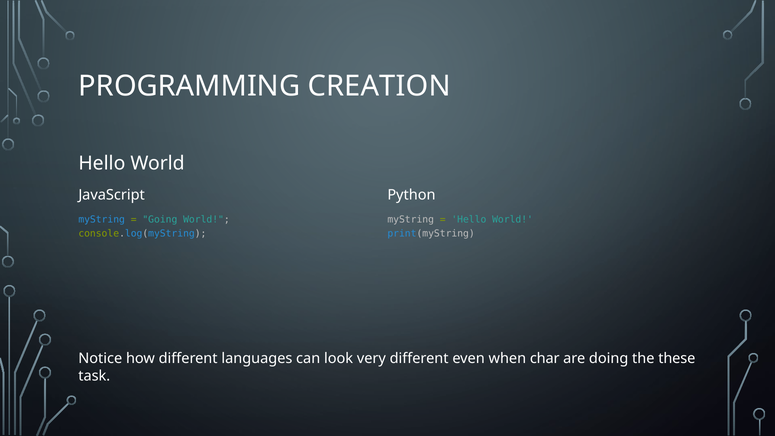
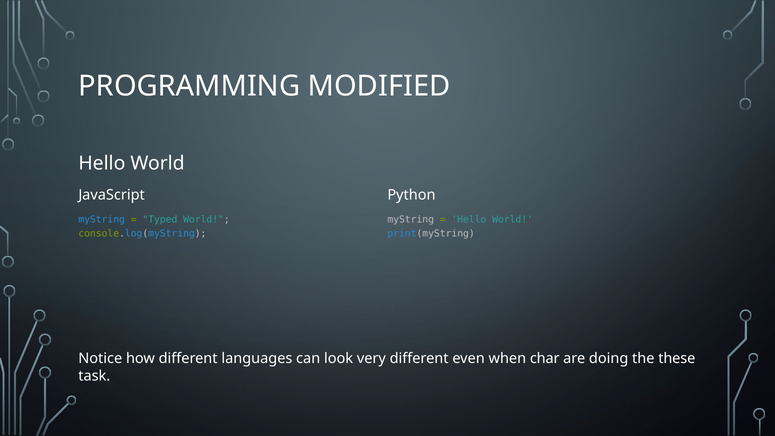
CREATION: CREATION -> MODIFIED
Going: Going -> Typed
